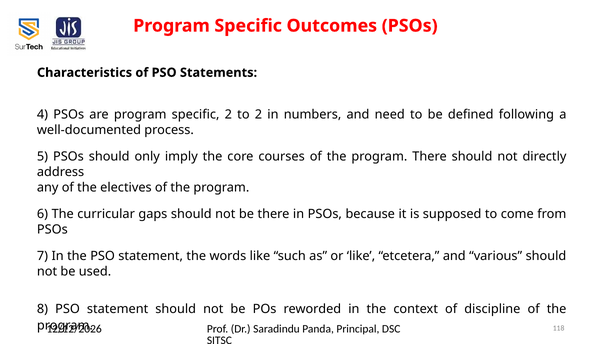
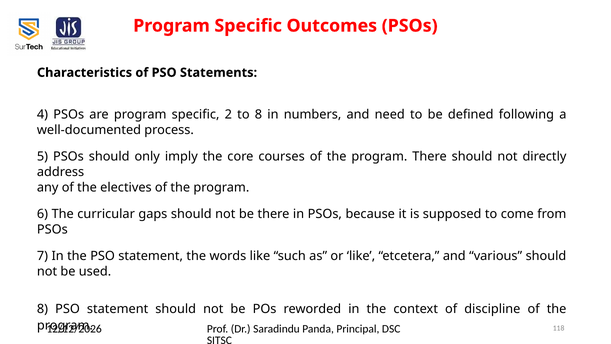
to 2: 2 -> 8
